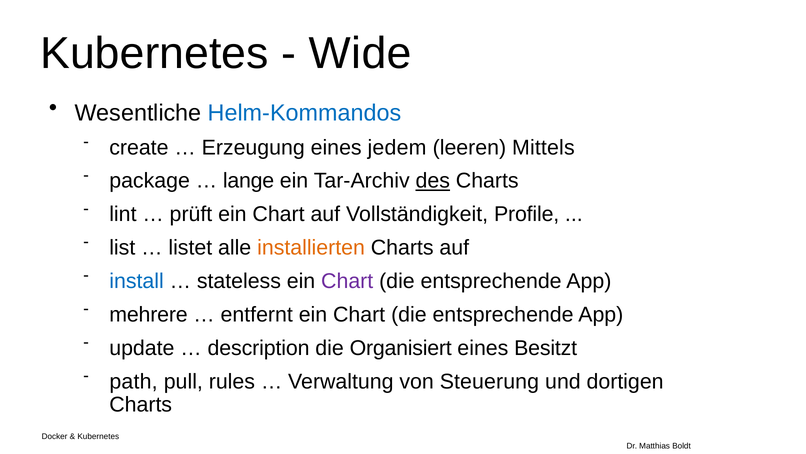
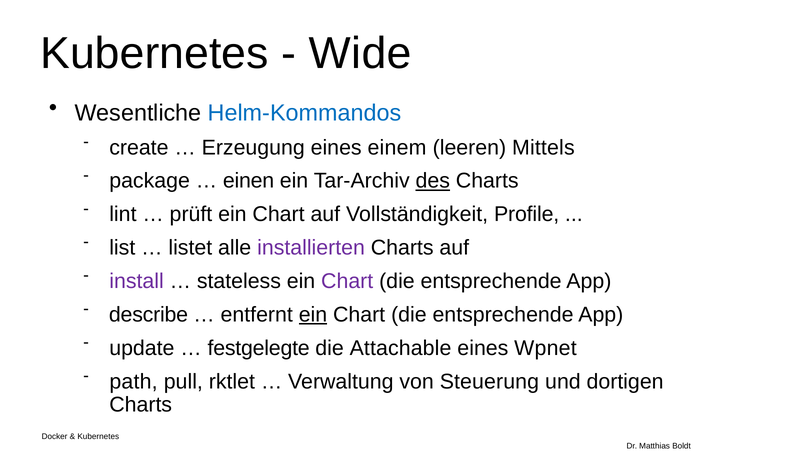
jedem: jedem -> einem
lange: lange -> einen
installierten colour: orange -> purple
install colour: blue -> purple
mehrere: mehrere -> describe
ein at (313, 314) underline: none -> present
description: description -> festgelegte
Organisiert: Organisiert -> Attachable
Besitzt: Besitzt -> Wpnet
rules: rules -> rktlet
